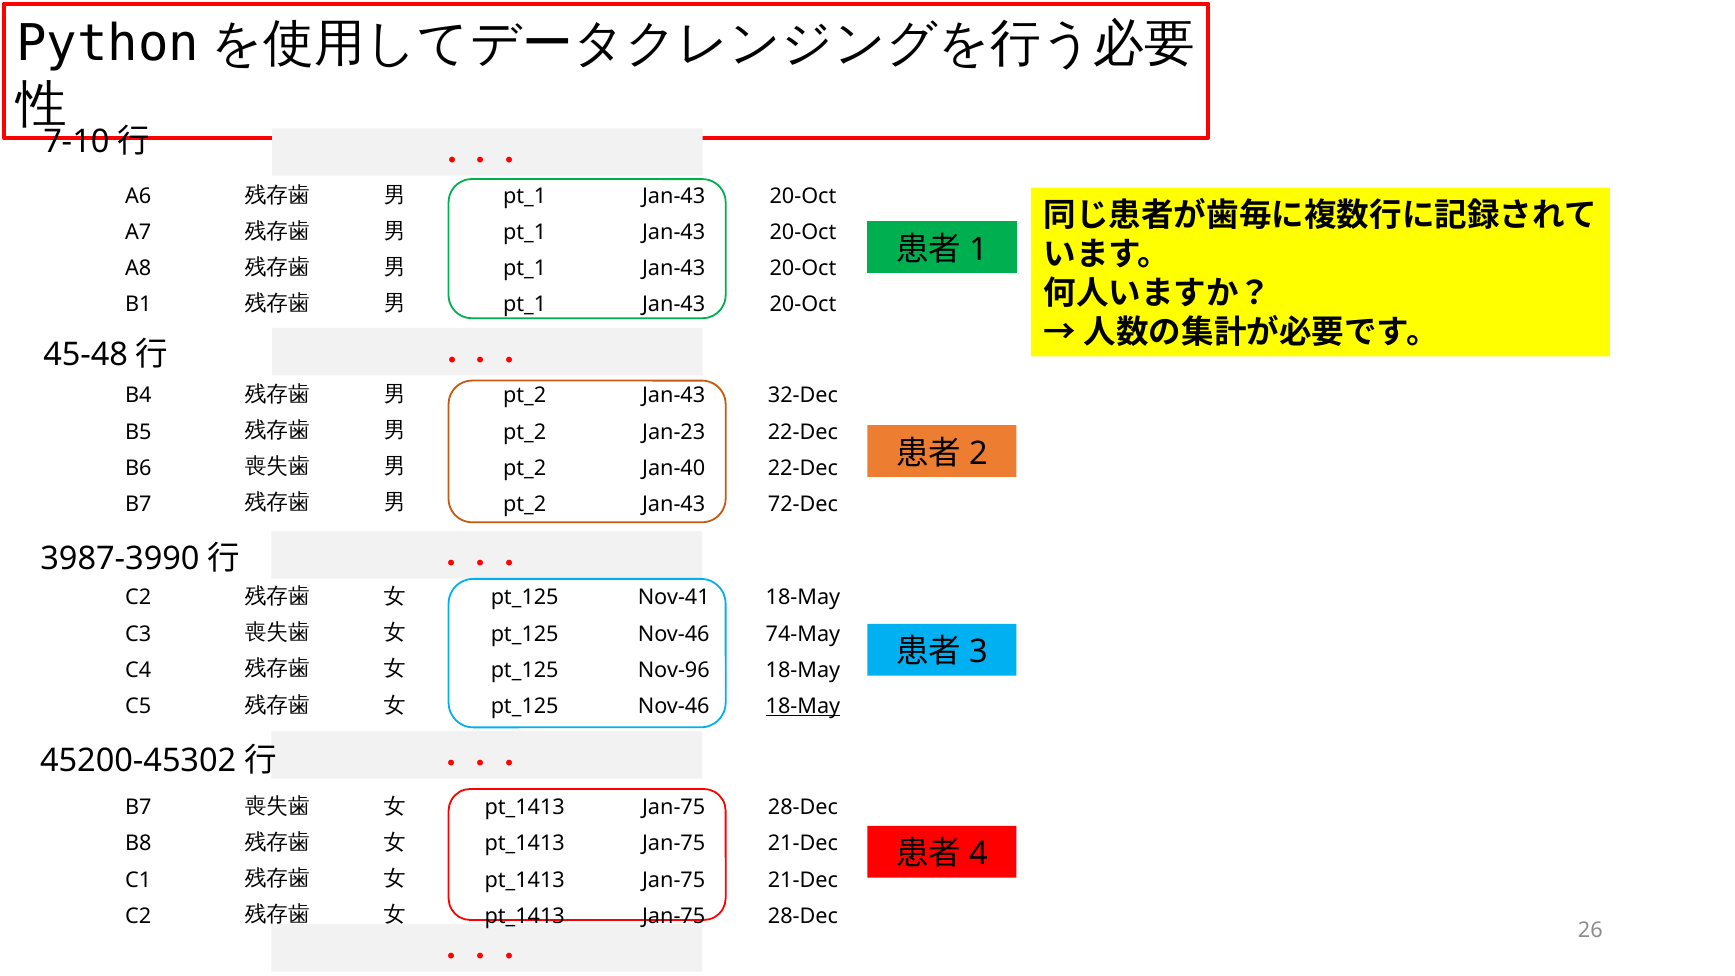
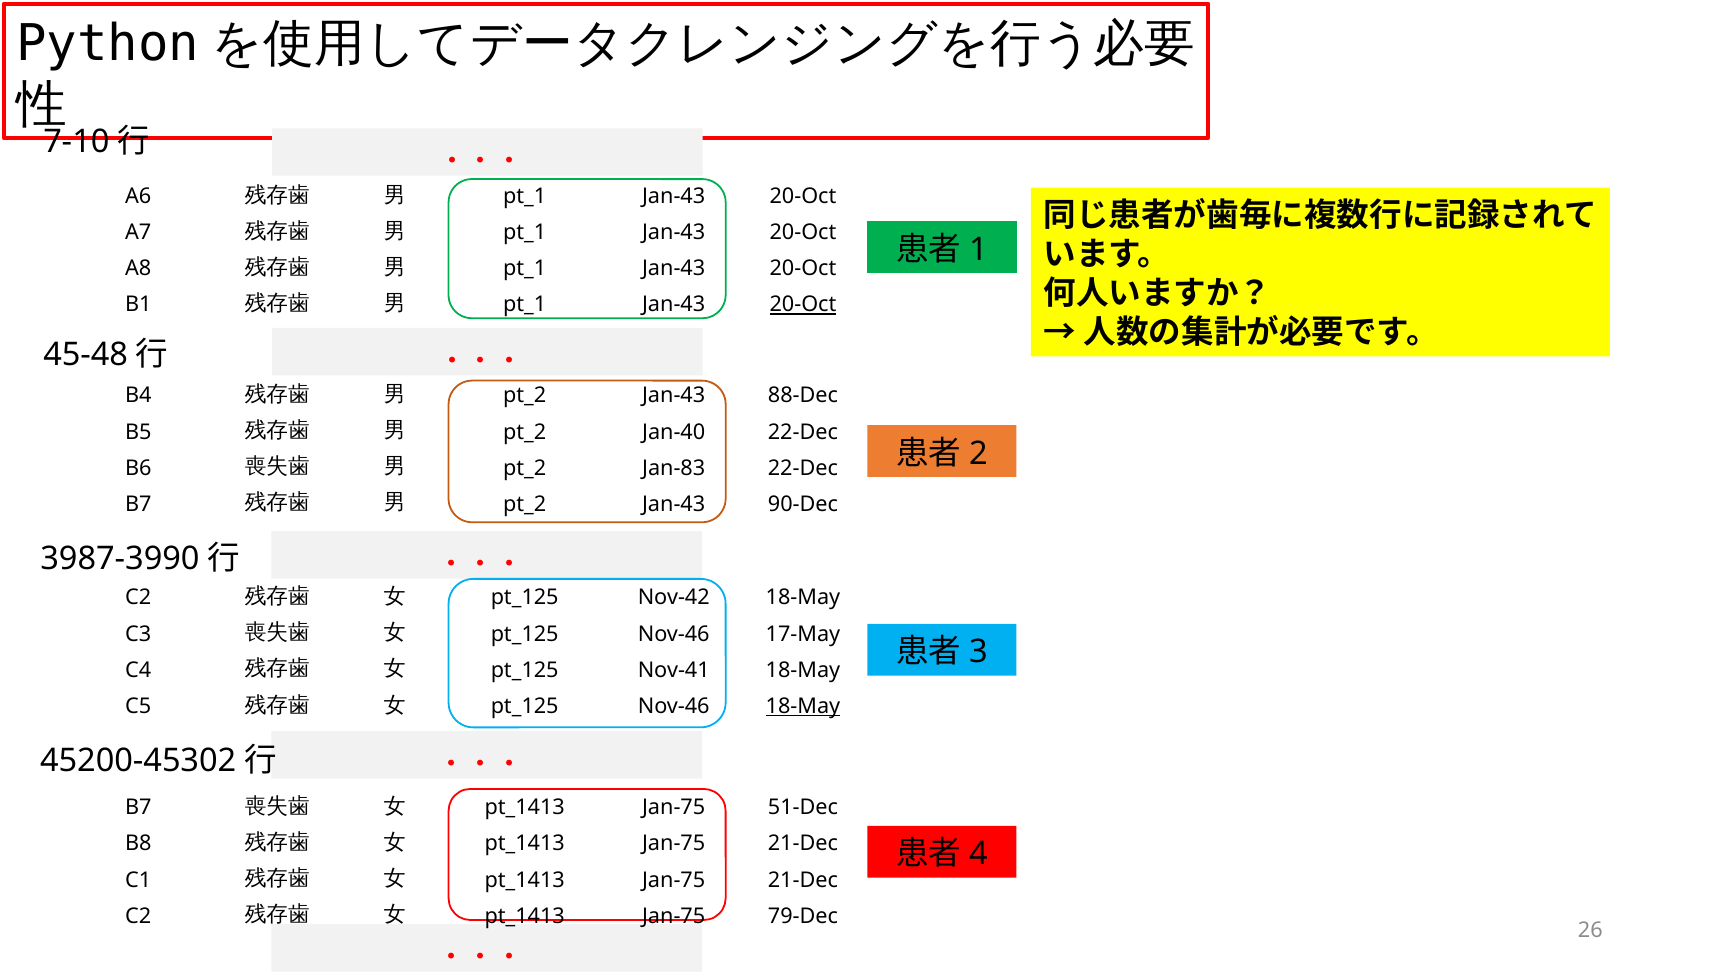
20-Oct at (803, 305) underline: none -> present
32-Dec: 32-Dec -> 88-Dec
Jan-23: Jan-23 -> Jan-40
Jan-40: Jan-40 -> Jan-83
72-Dec: 72-Dec -> 90-Dec
Nov-41: Nov-41 -> Nov-42
74-May: 74-May -> 17-May
Nov-96: Nov-96 -> Nov-41
28-Dec at (803, 808): 28-Dec -> 51-Dec
28-Dec at (803, 916): 28-Dec -> 79-Dec
